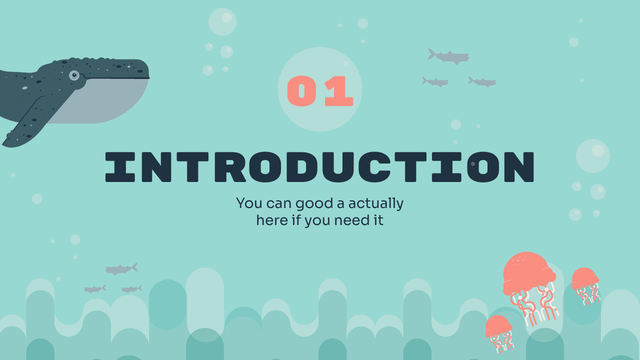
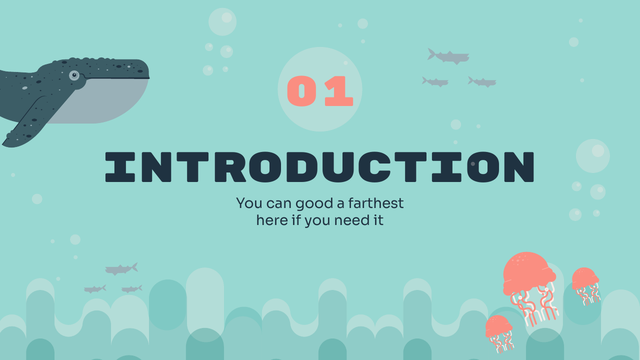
actually: actually -> farthest
